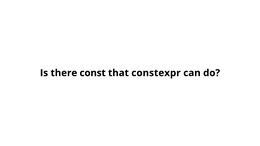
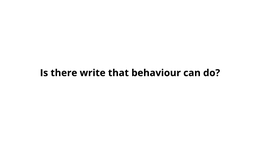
const: const -> write
constexpr: constexpr -> behaviour
